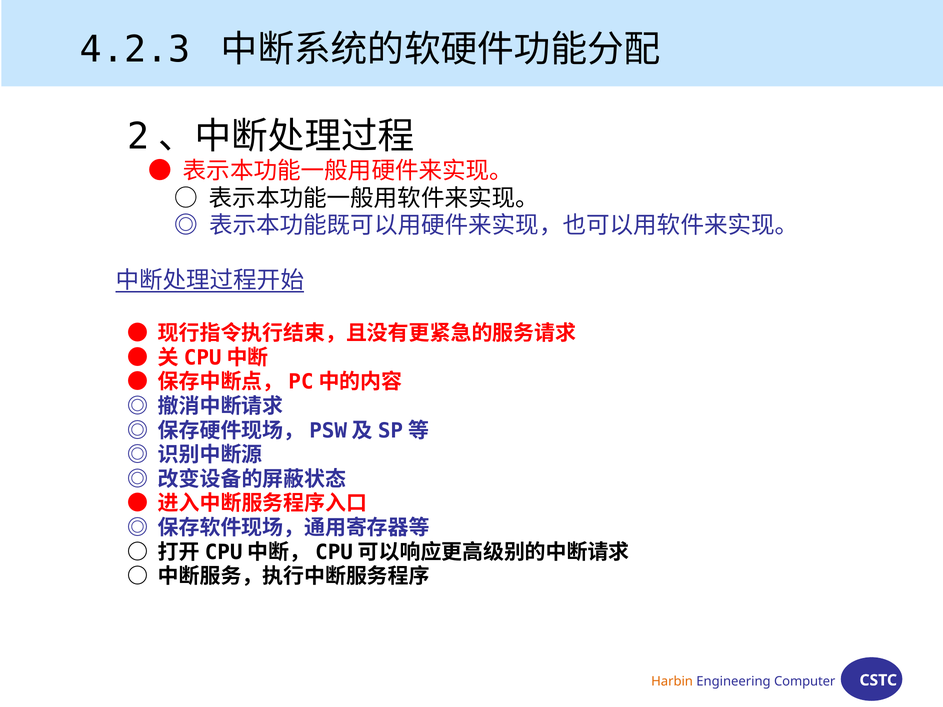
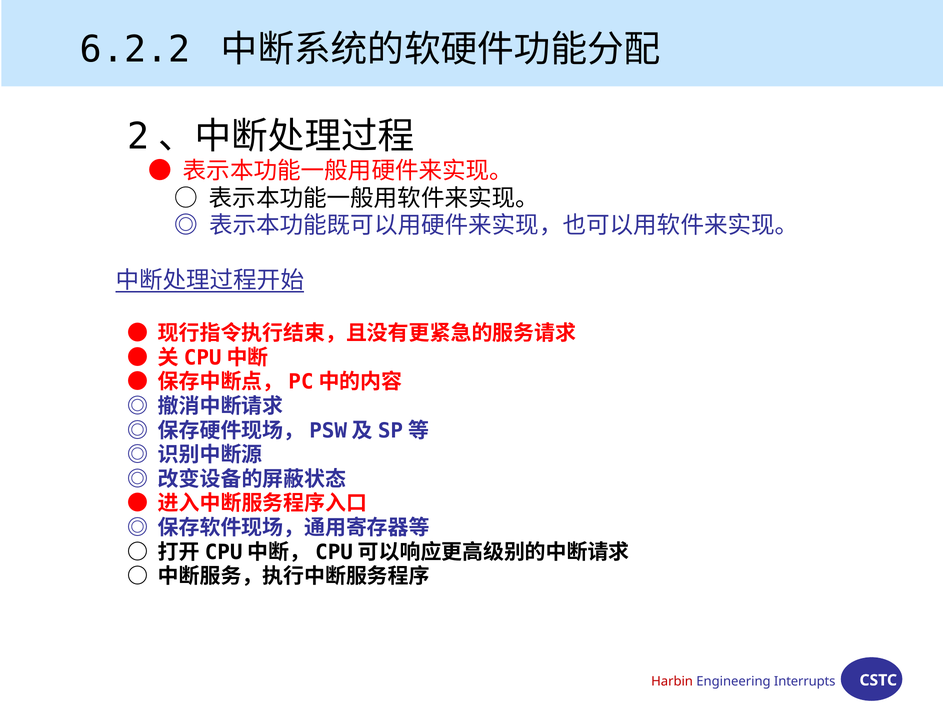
4.2.3: 4.2.3 -> 6.2.2
Harbin colour: orange -> red
Computer: Computer -> Interrupts
